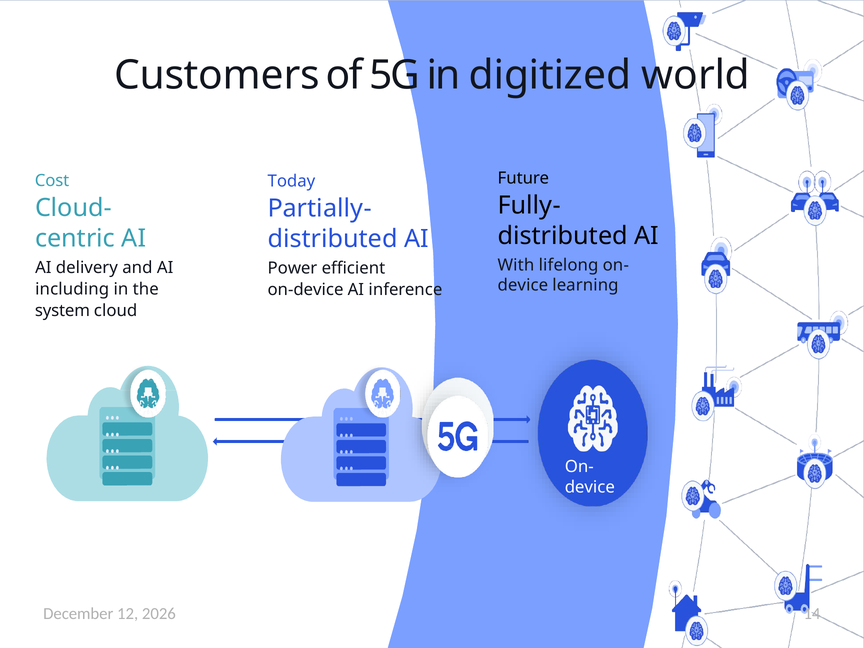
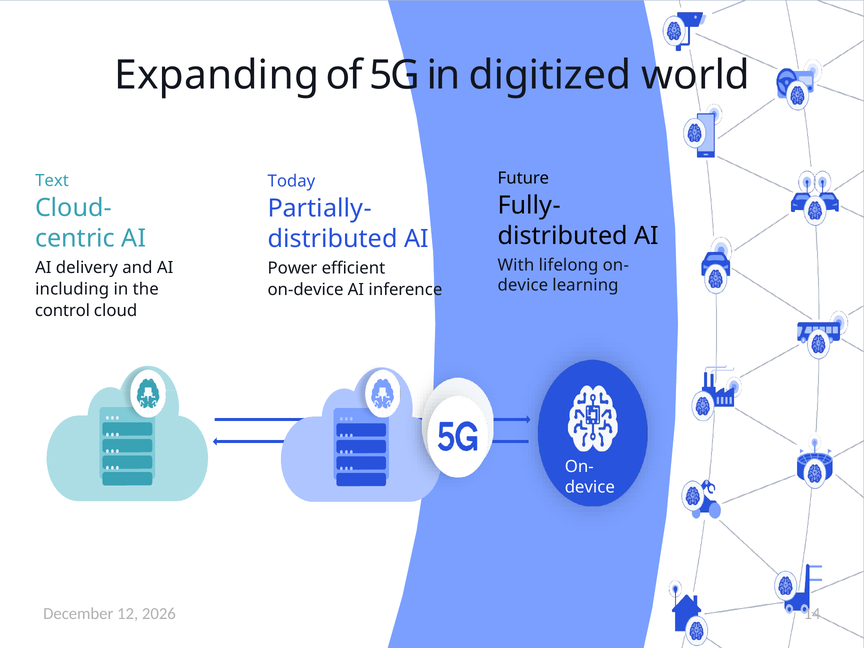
Customers: Customers -> Expanding
Cost: Cost -> Text
system: system -> control
